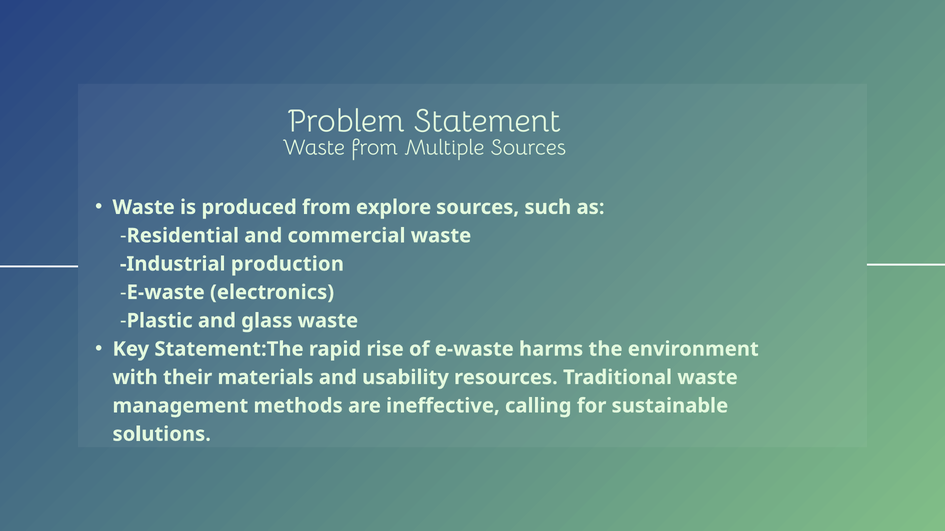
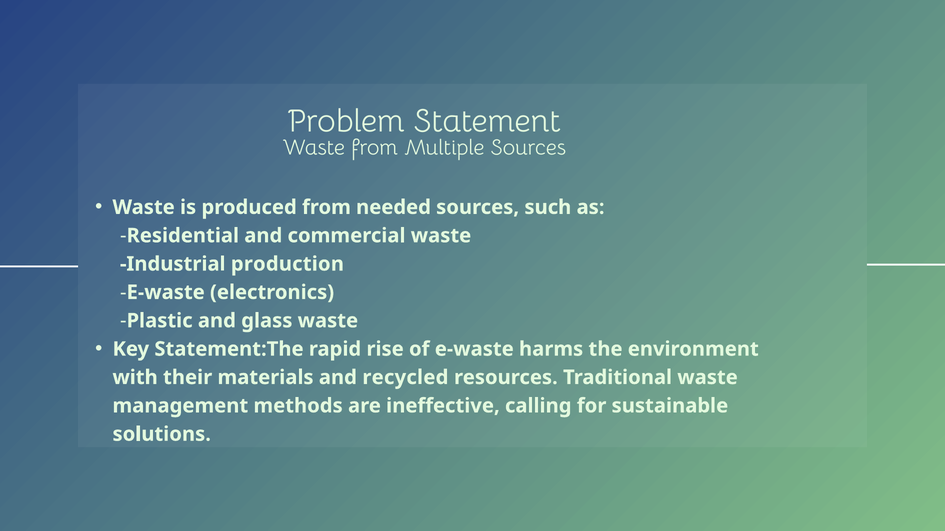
explore: explore -> needed
usability: usability -> recycled
